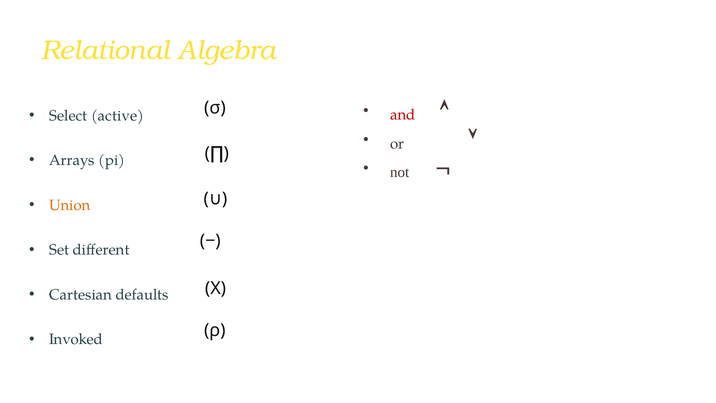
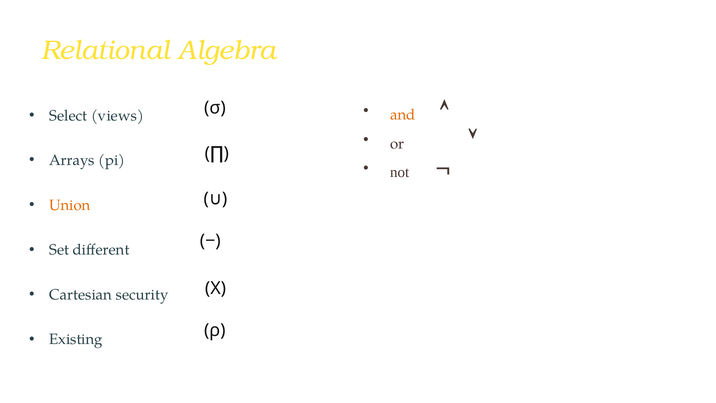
active: active -> views
and colour: red -> orange
defaults: defaults -> security
Invoked: Invoked -> Existing
